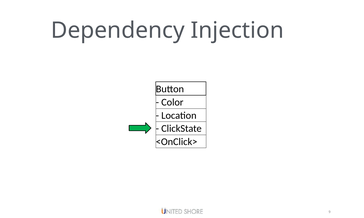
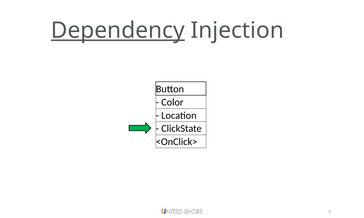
Dependency underline: none -> present
